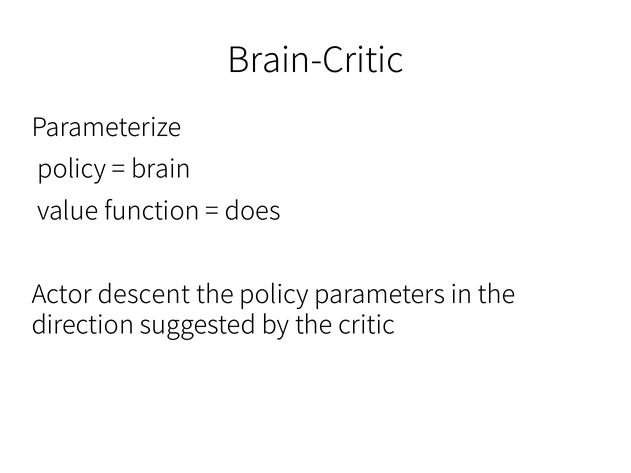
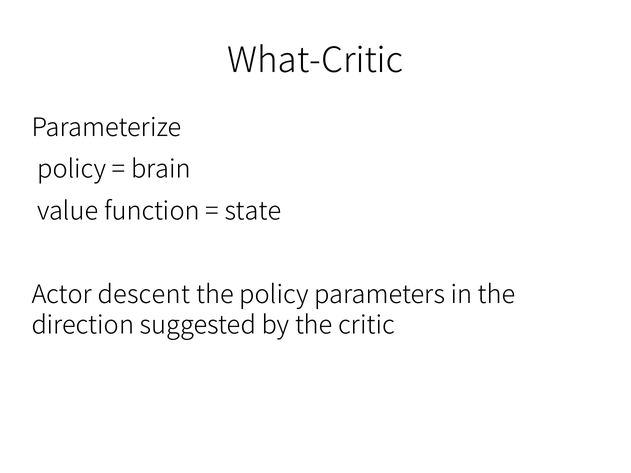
Brain-Critic: Brain-Critic -> What-Critic
does: does -> state
